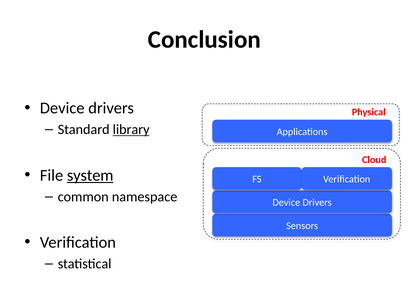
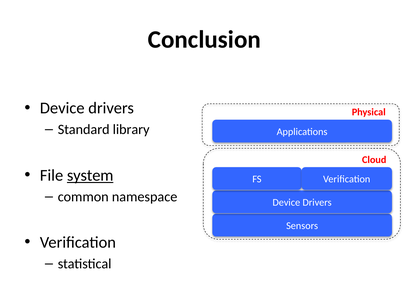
library underline: present -> none
